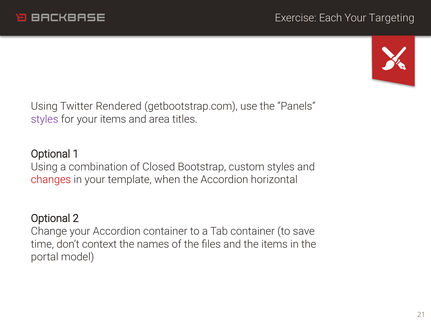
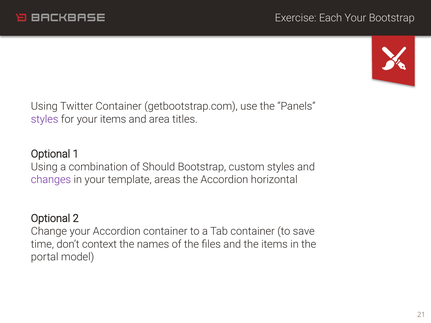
Your Targeting: Targeting -> Bootstrap
Twitter Rendered: Rendered -> Container
Closed: Closed -> Should
changes colour: red -> purple
when: when -> areas
